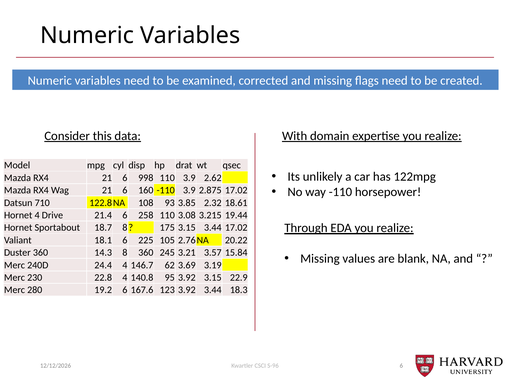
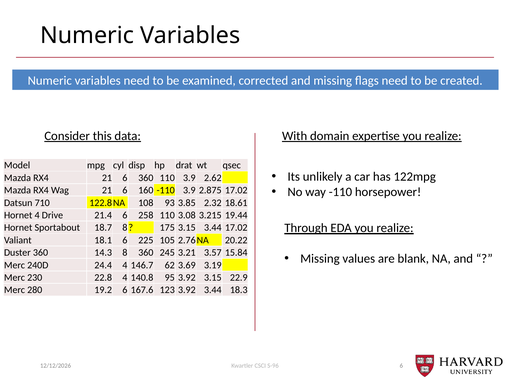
6 998: 998 -> 360
